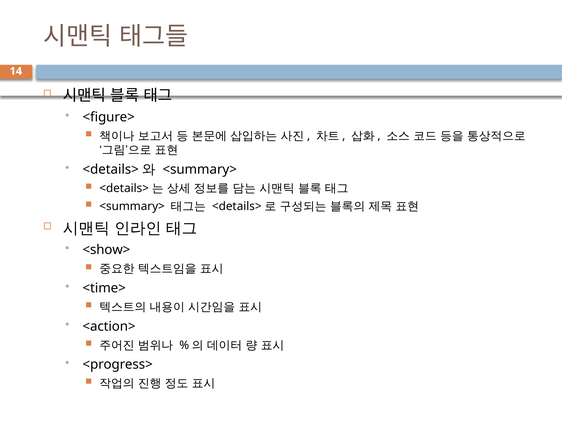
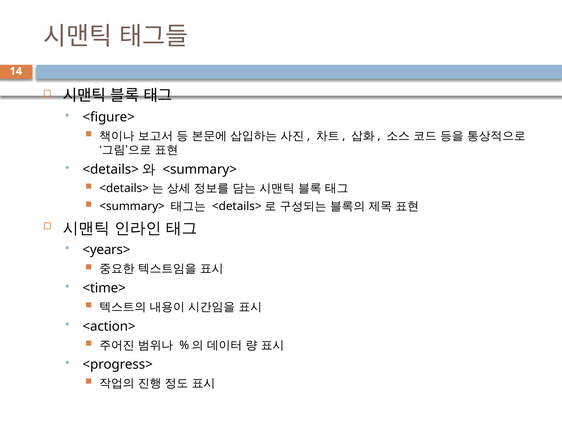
<show>: <show> -> <years>
